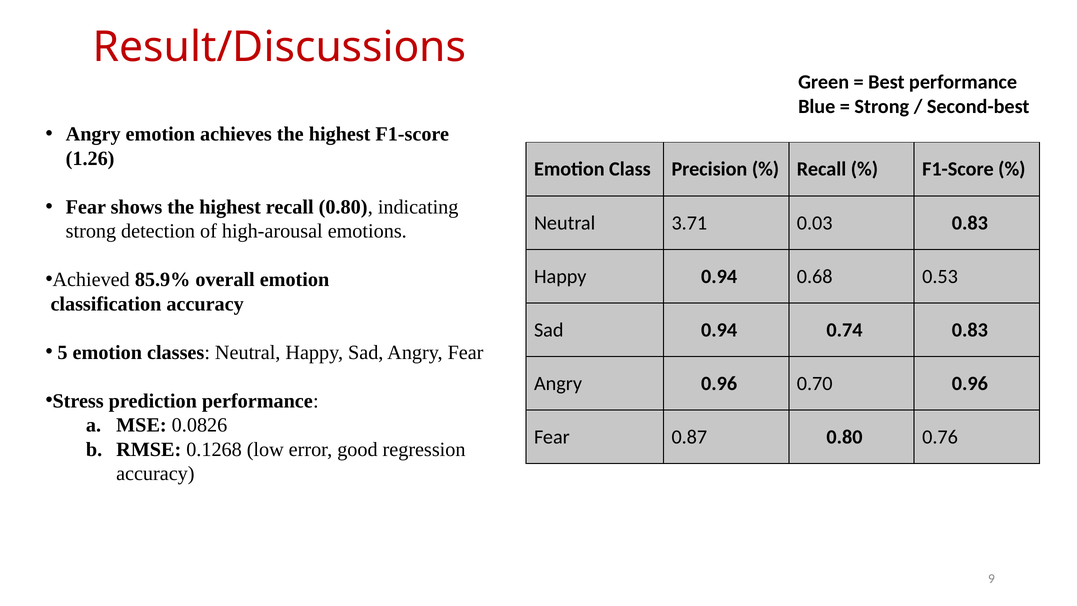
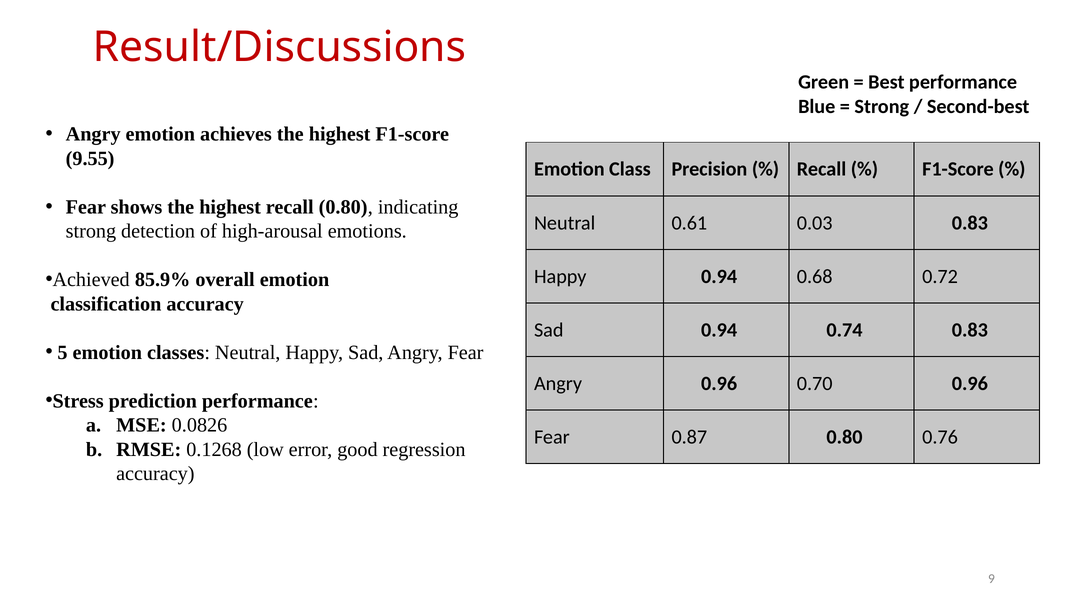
1.26: 1.26 -> 9.55
3.71: 3.71 -> 0.61
0.53: 0.53 -> 0.72
